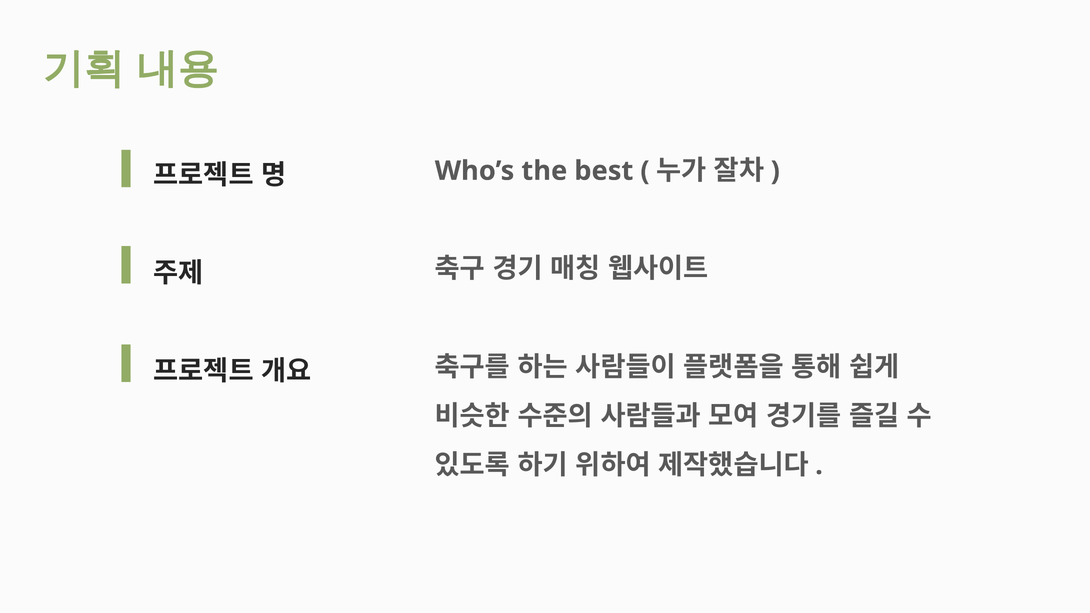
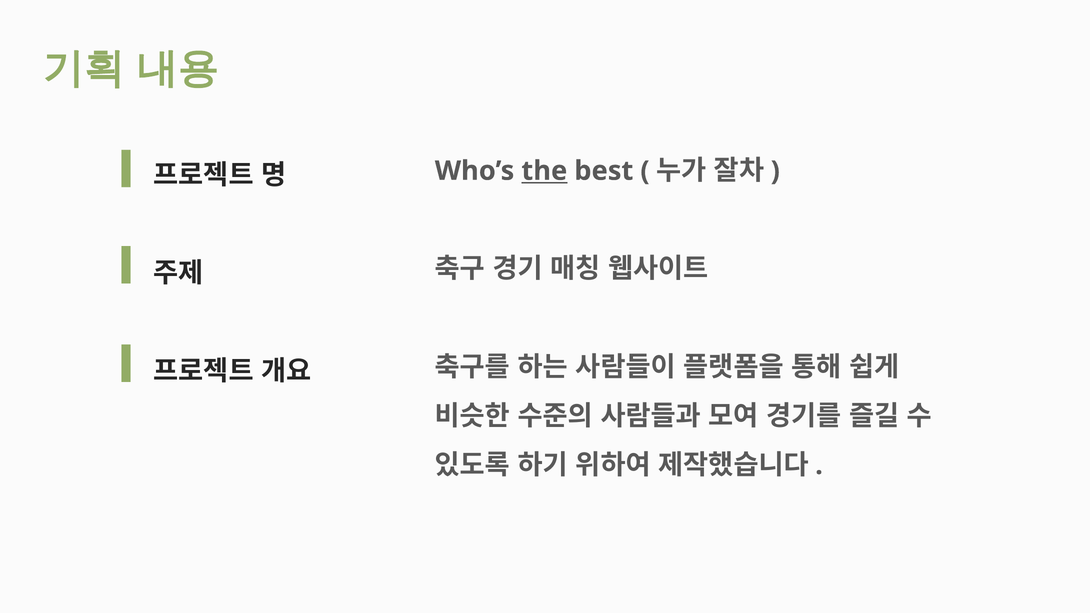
the underline: none -> present
